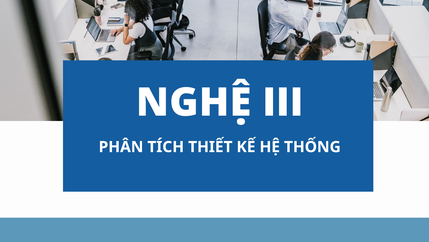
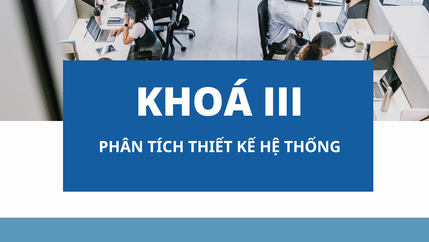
NGHỆ: NGHỆ -> KHOÁ
